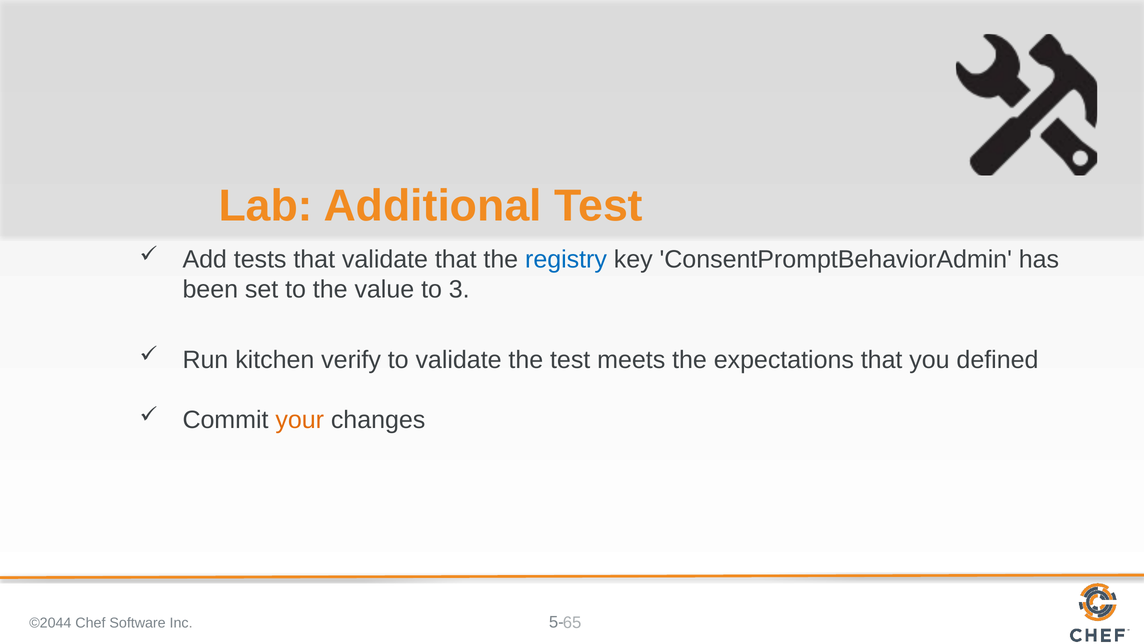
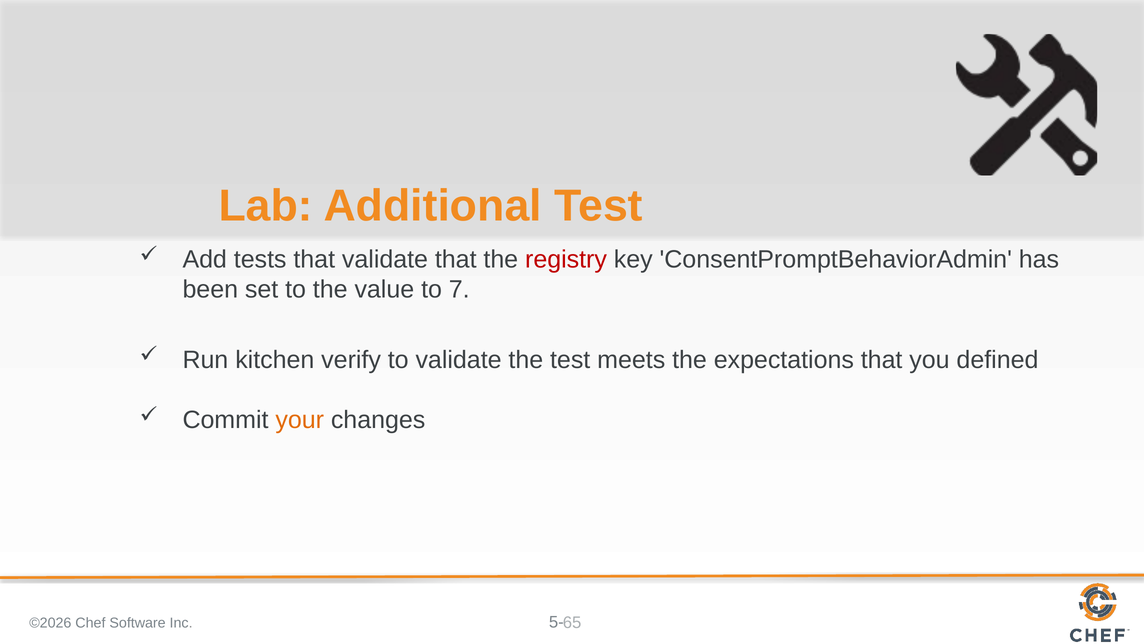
registry colour: blue -> red
3: 3 -> 7
©2044: ©2044 -> ©2026
